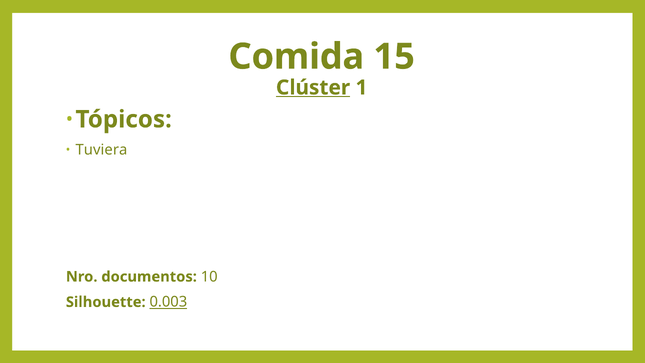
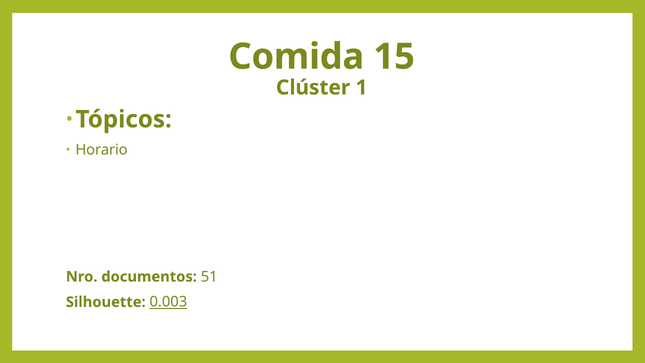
Clúster underline: present -> none
Tuviera: Tuviera -> Horario
10: 10 -> 51
